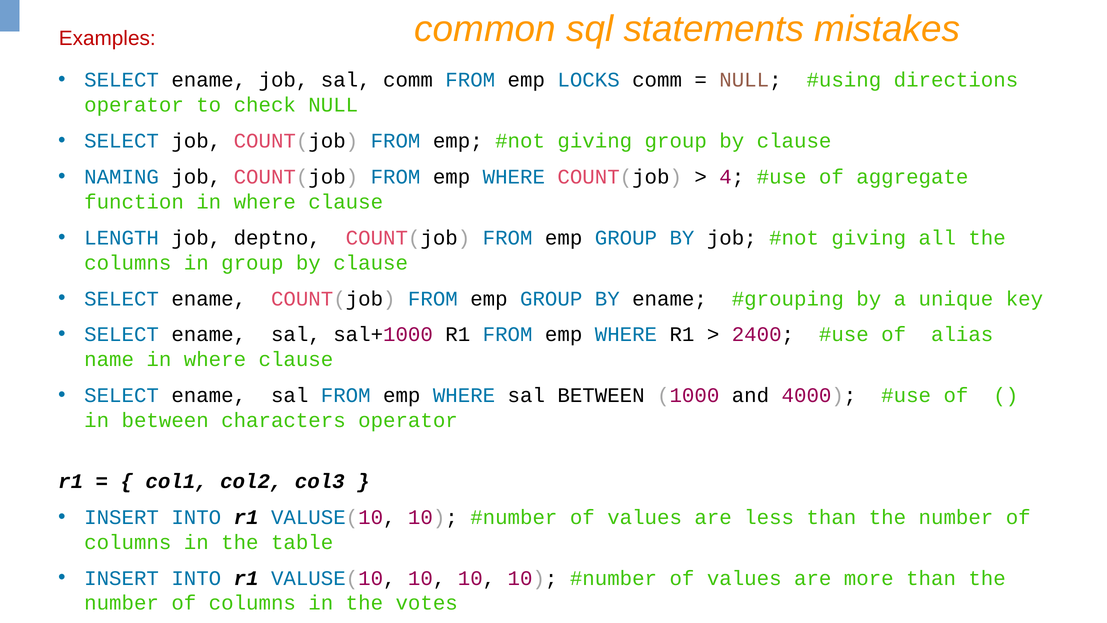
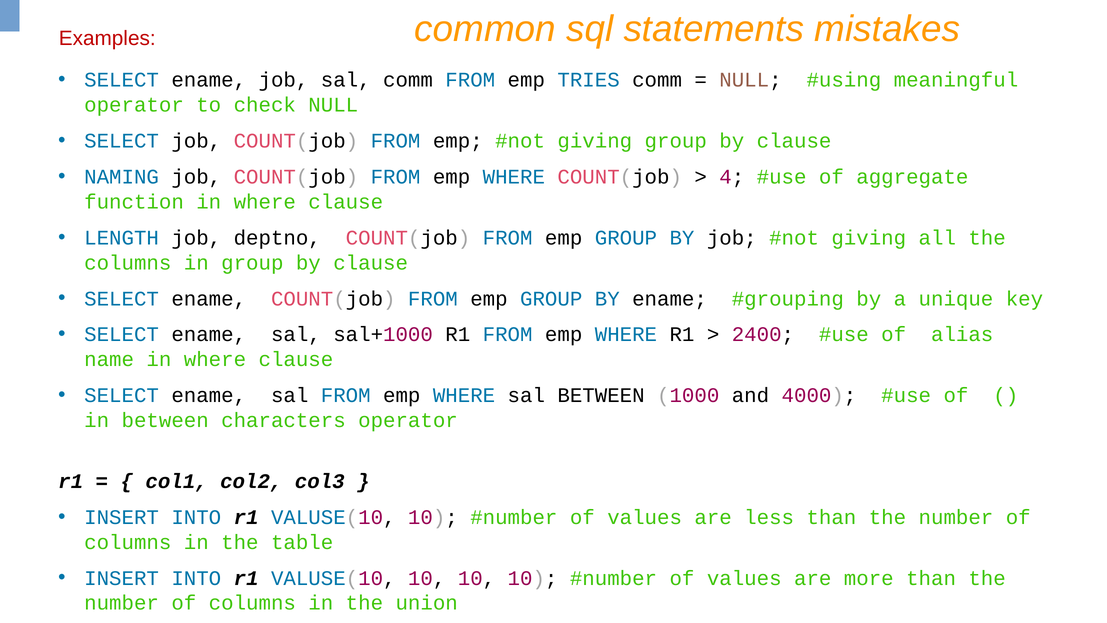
LOCKS: LOCKS -> TRIES
directions: directions -> meaningful
votes: votes -> union
